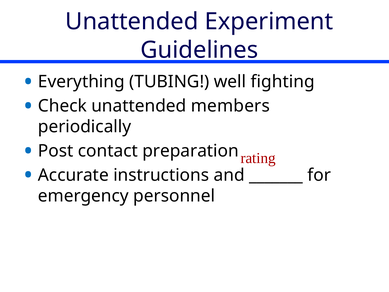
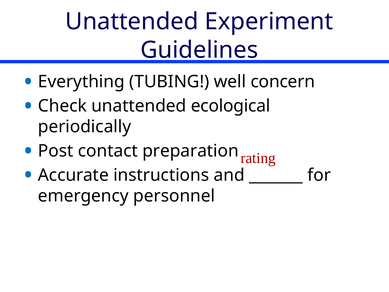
fighting: fighting -> concern
members: members -> ecological
